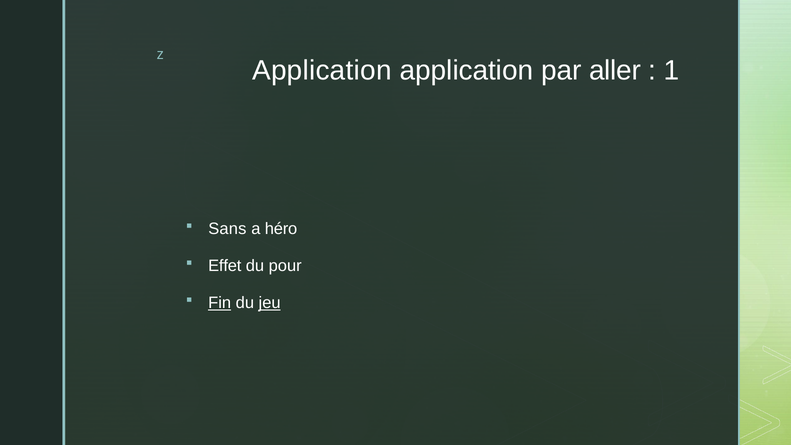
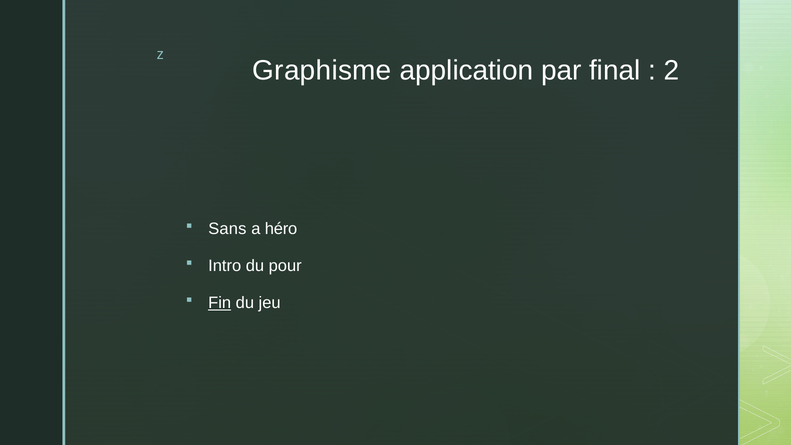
Application at (322, 70): Application -> Graphisme
aller: aller -> final
1: 1 -> 2
Effet: Effet -> Intro
jeu underline: present -> none
